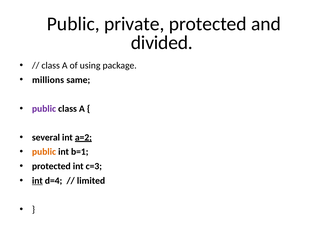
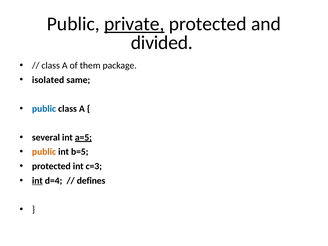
private underline: none -> present
using: using -> them
millions: millions -> isolated
public at (44, 109) colour: purple -> blue
a=2: a=2 -> a=5
b=1: b=1 -> b=5
limited: limited -> defines
